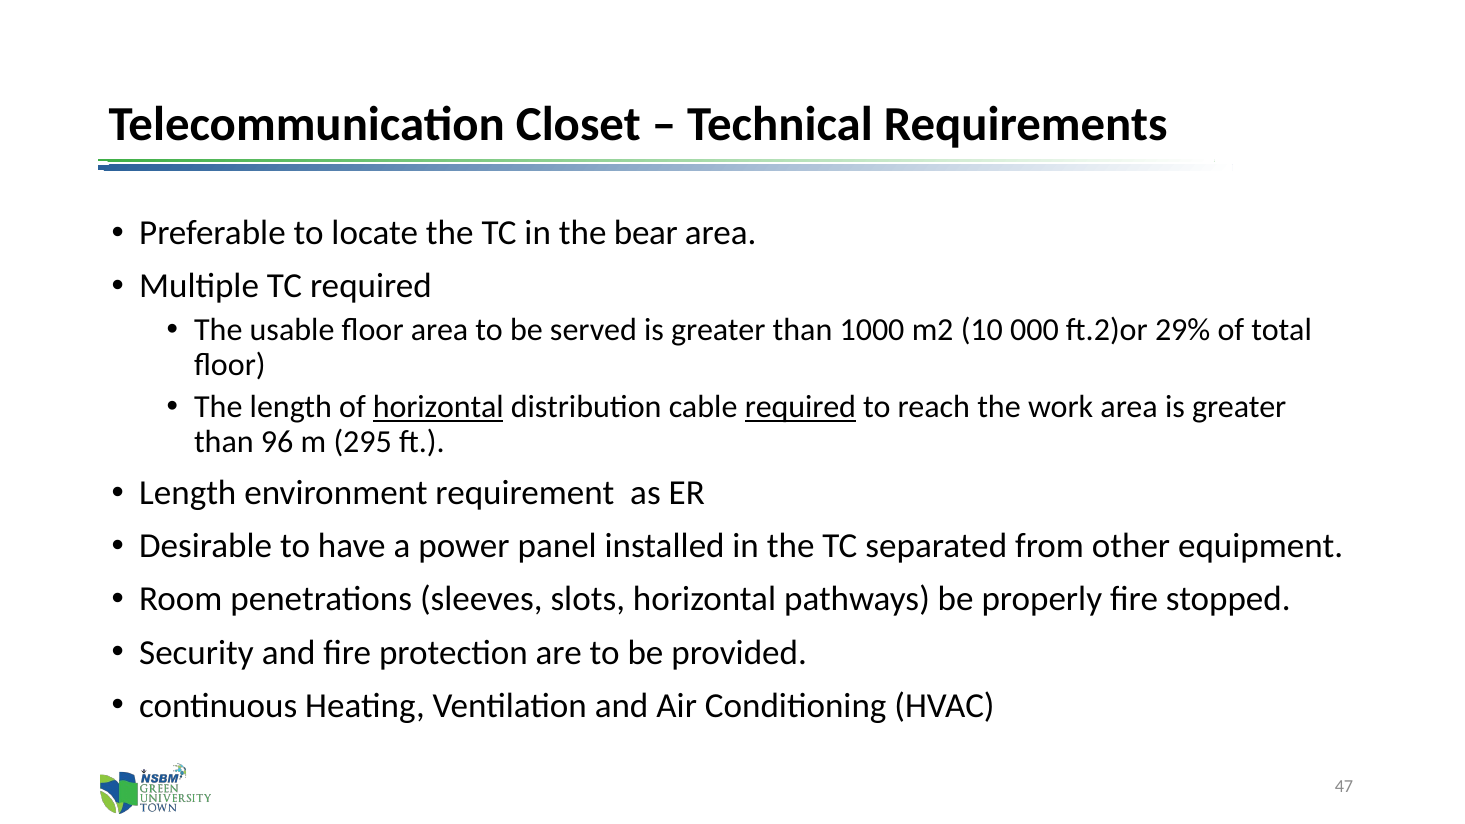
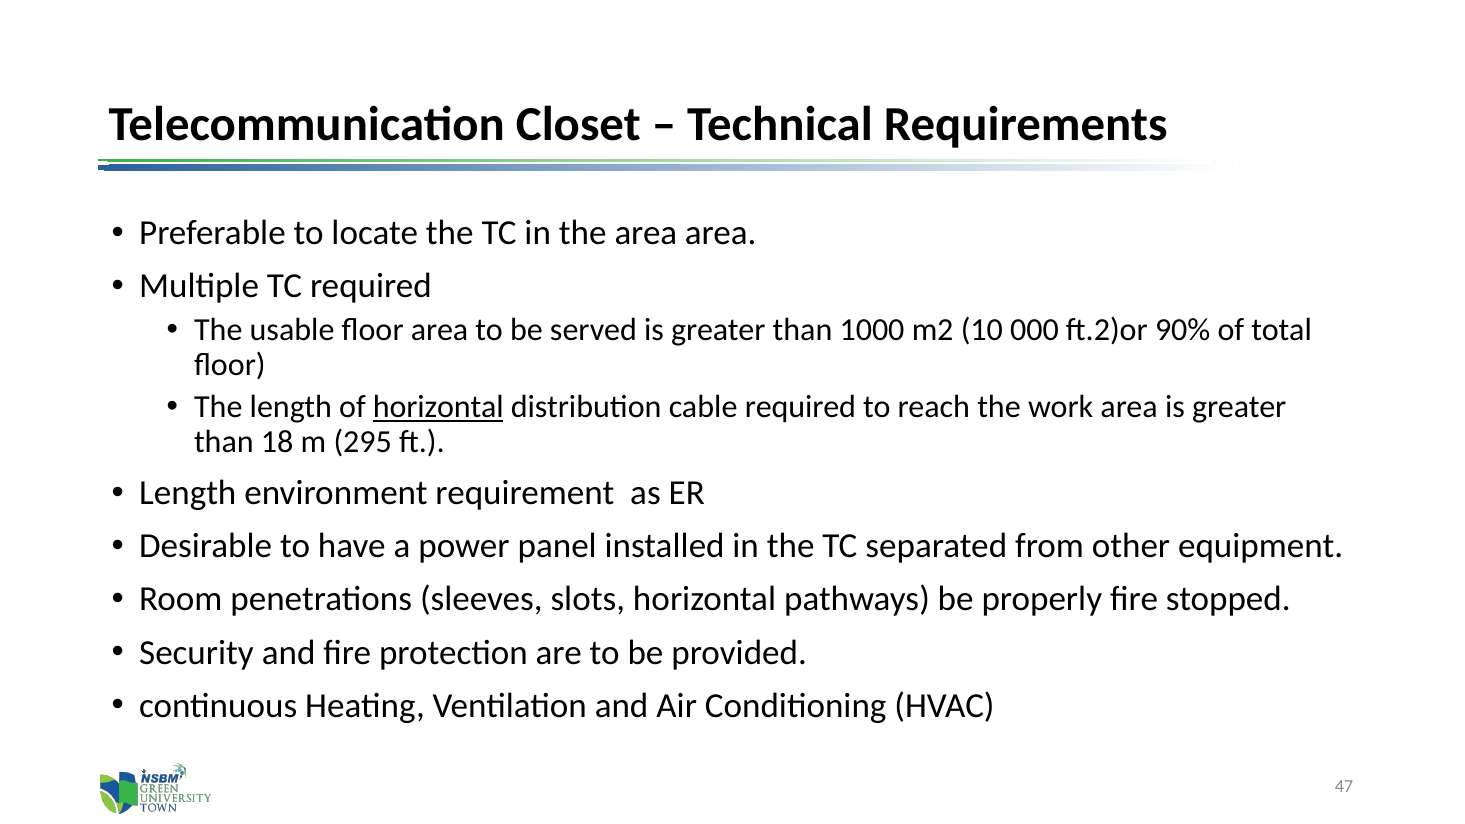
the bear: bear -> area
29%: 29% -> 90%
required at (800, 407) underline: present -> none
96: 96 -> 18
